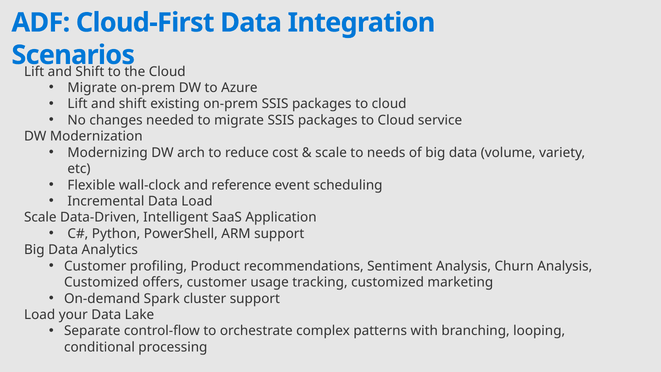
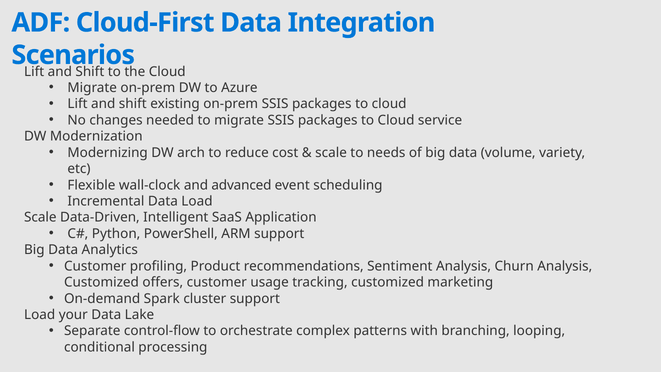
reference: reference -> advanced
